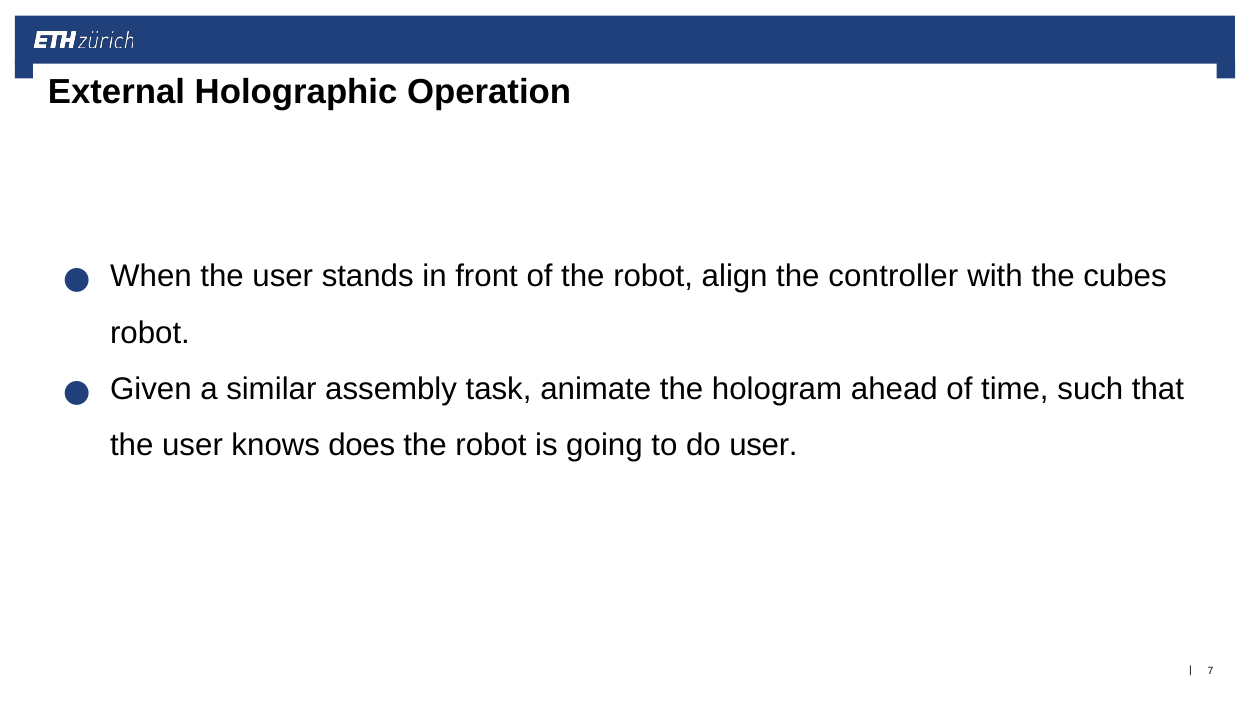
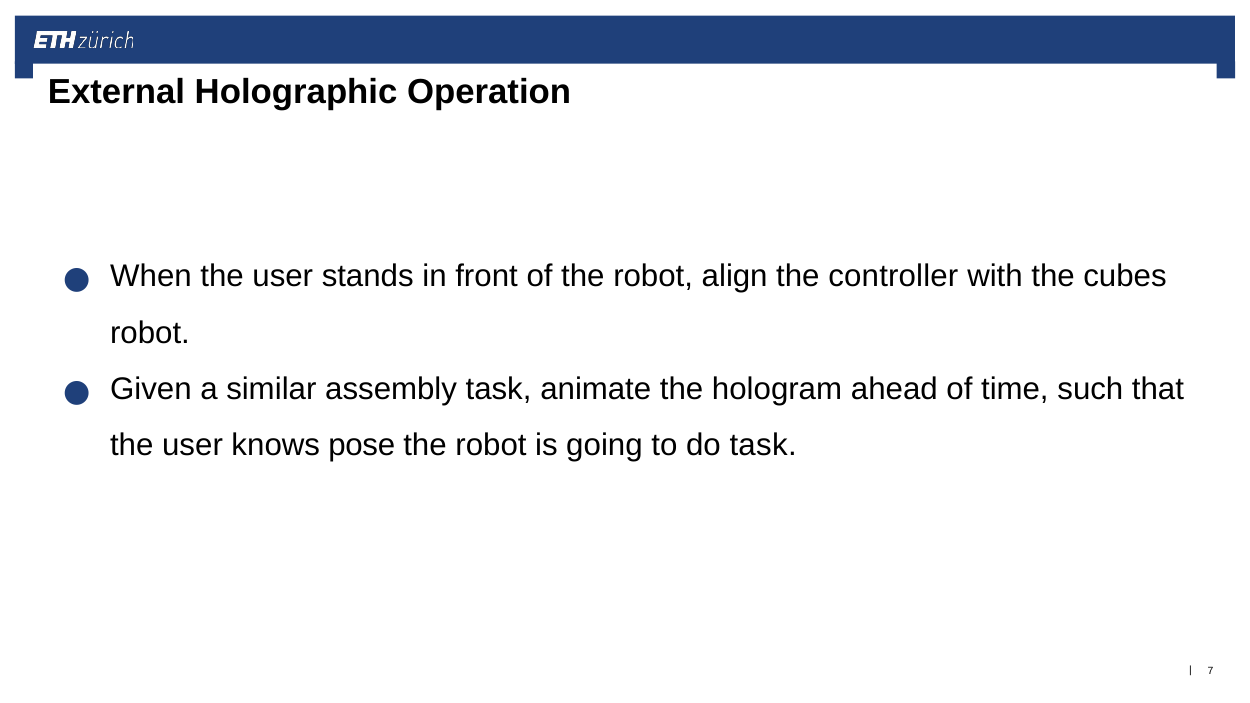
does: does -> pose
do user: user -> task
